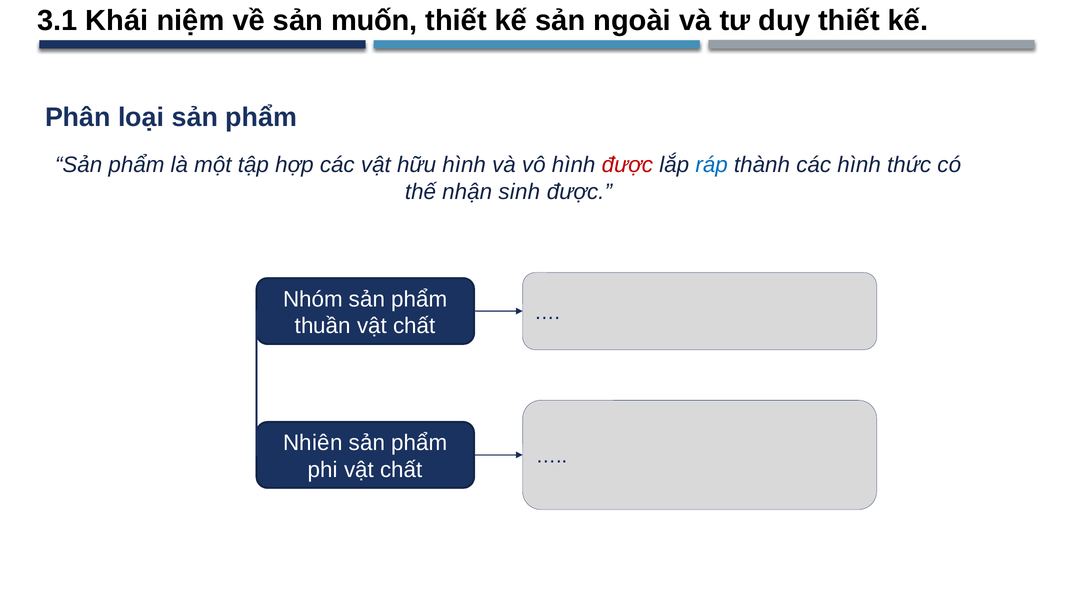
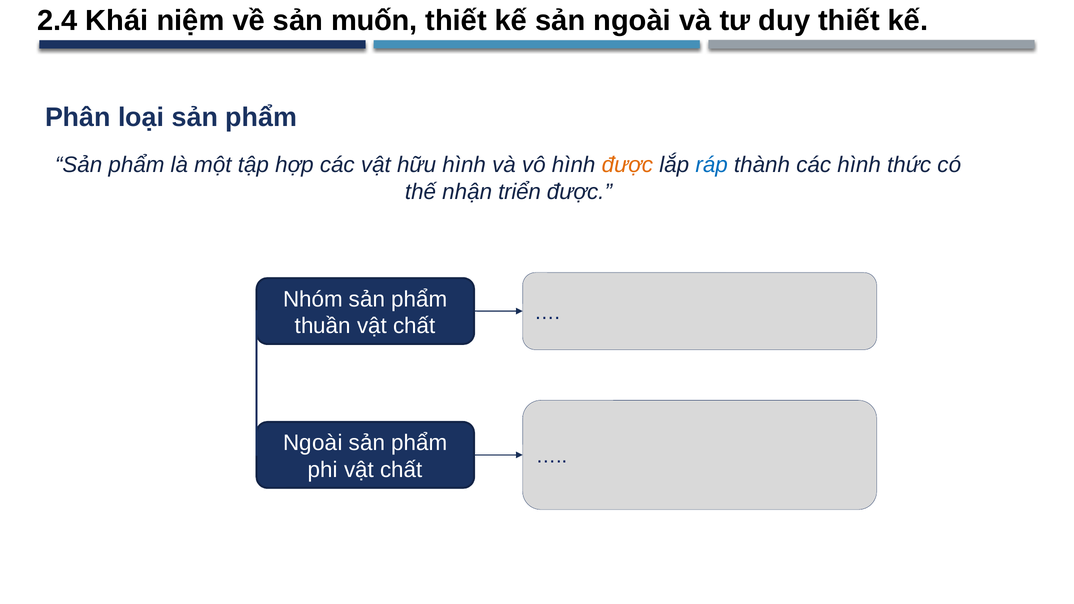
3.1: 3.1 -> 2.4
được at (627, 165) colour: red -> orange
sinh: sinh -> triển
Nhiên at (313, 443): Nhiên -> Ngoài
